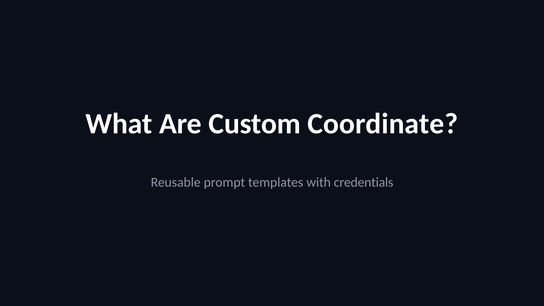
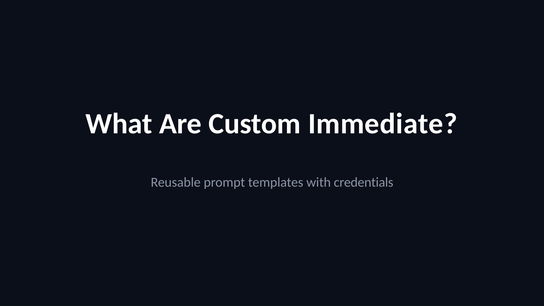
Coordinate: Coordinate -> Immediate
